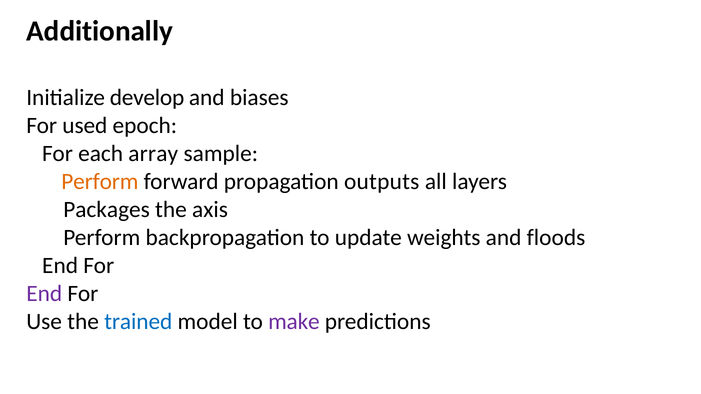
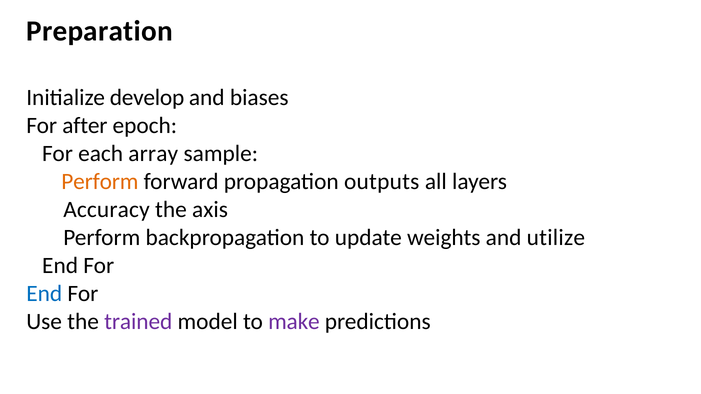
Additionally: Additionally -> Preparation
used: used -> after
Packages: Packages -> Accuracy
floods: floods -> utilize
End at (44, 294) colour: purple -> blue
trained colour: blue -> purple
